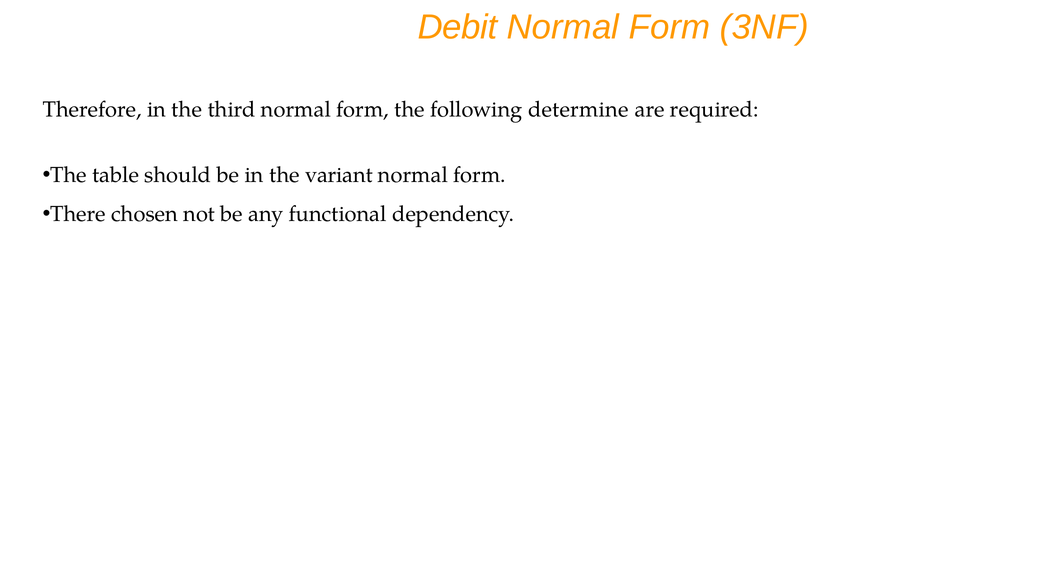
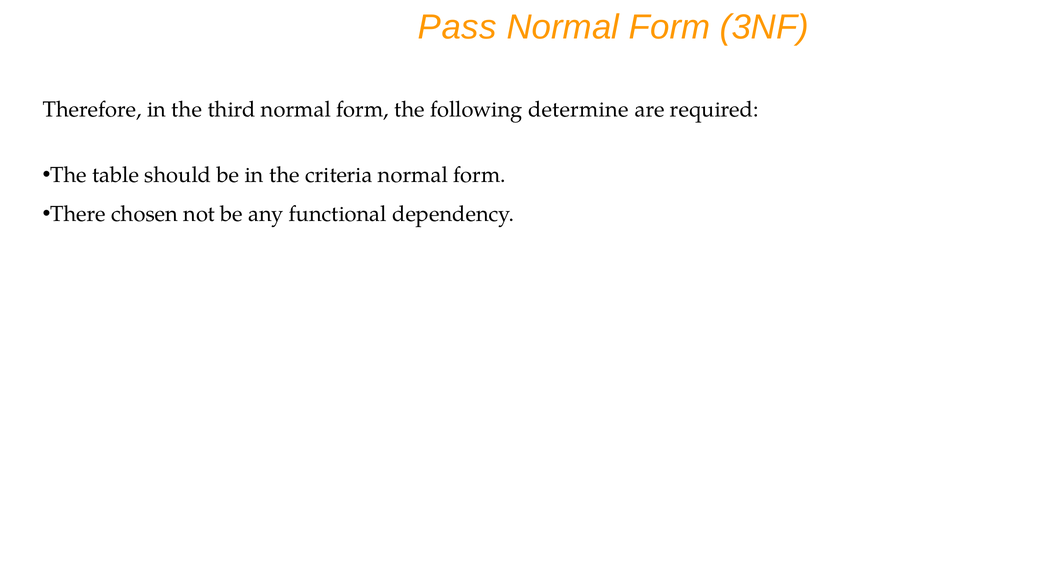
Debit: Debit -> Pass
variant: variant -> criteria
